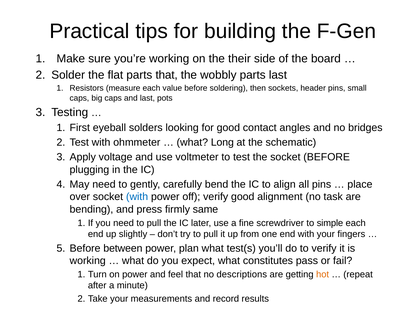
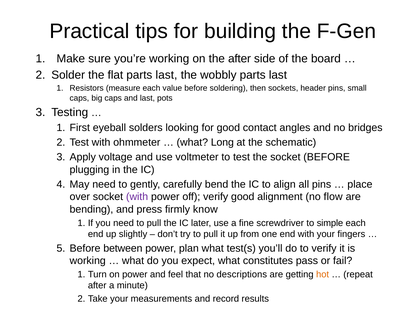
the their: their -> after
flat parts that: that -> last
with at (137, 197) colour: blue -> purple
task: task -> flow
same: same -> know
